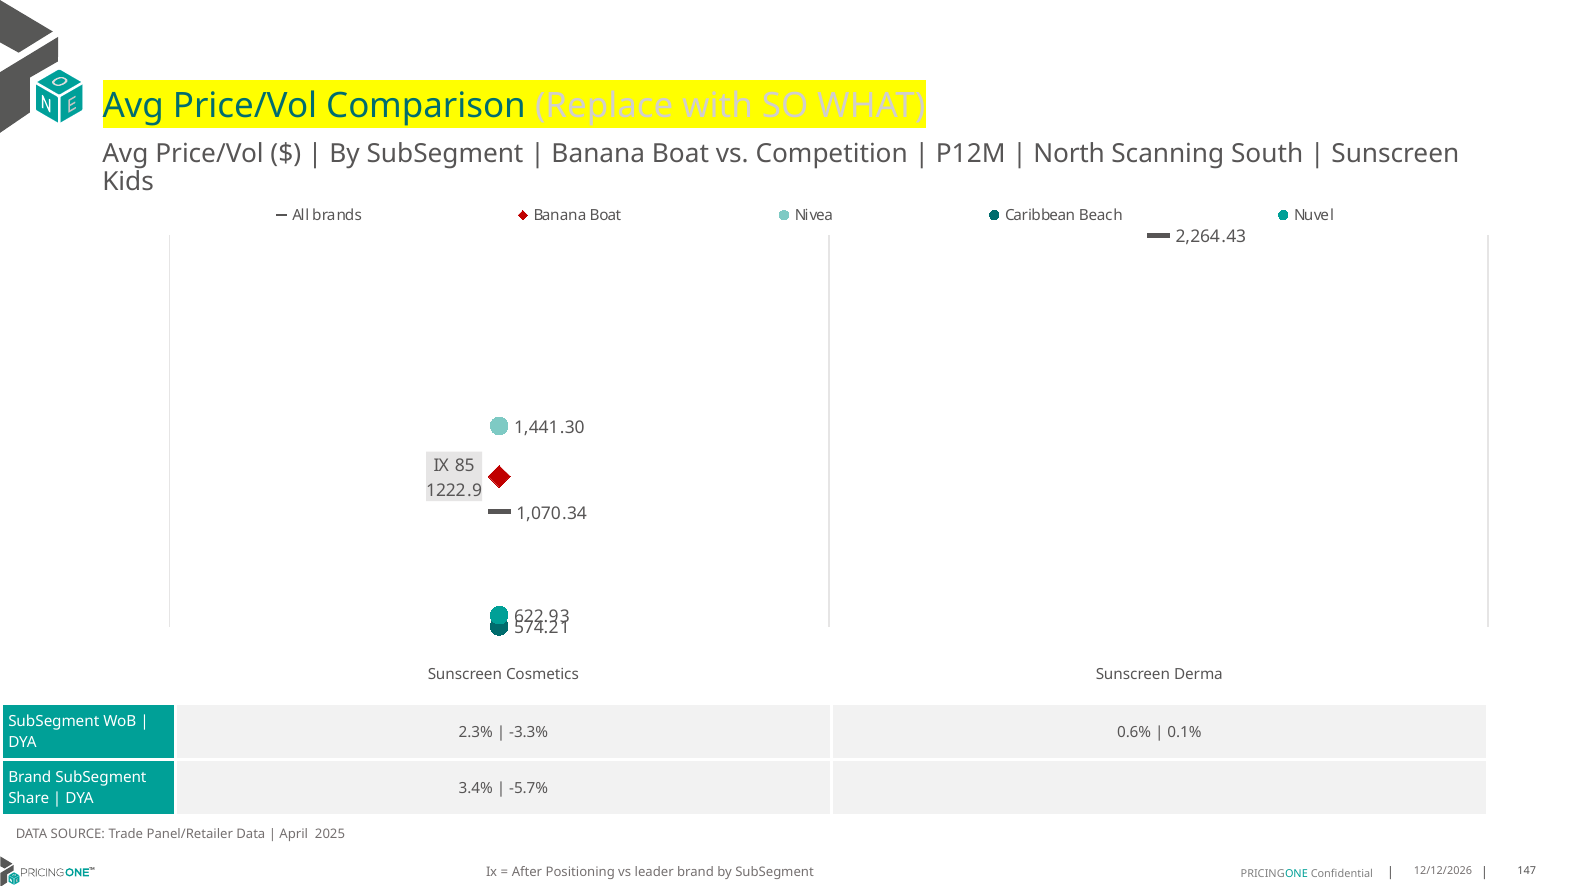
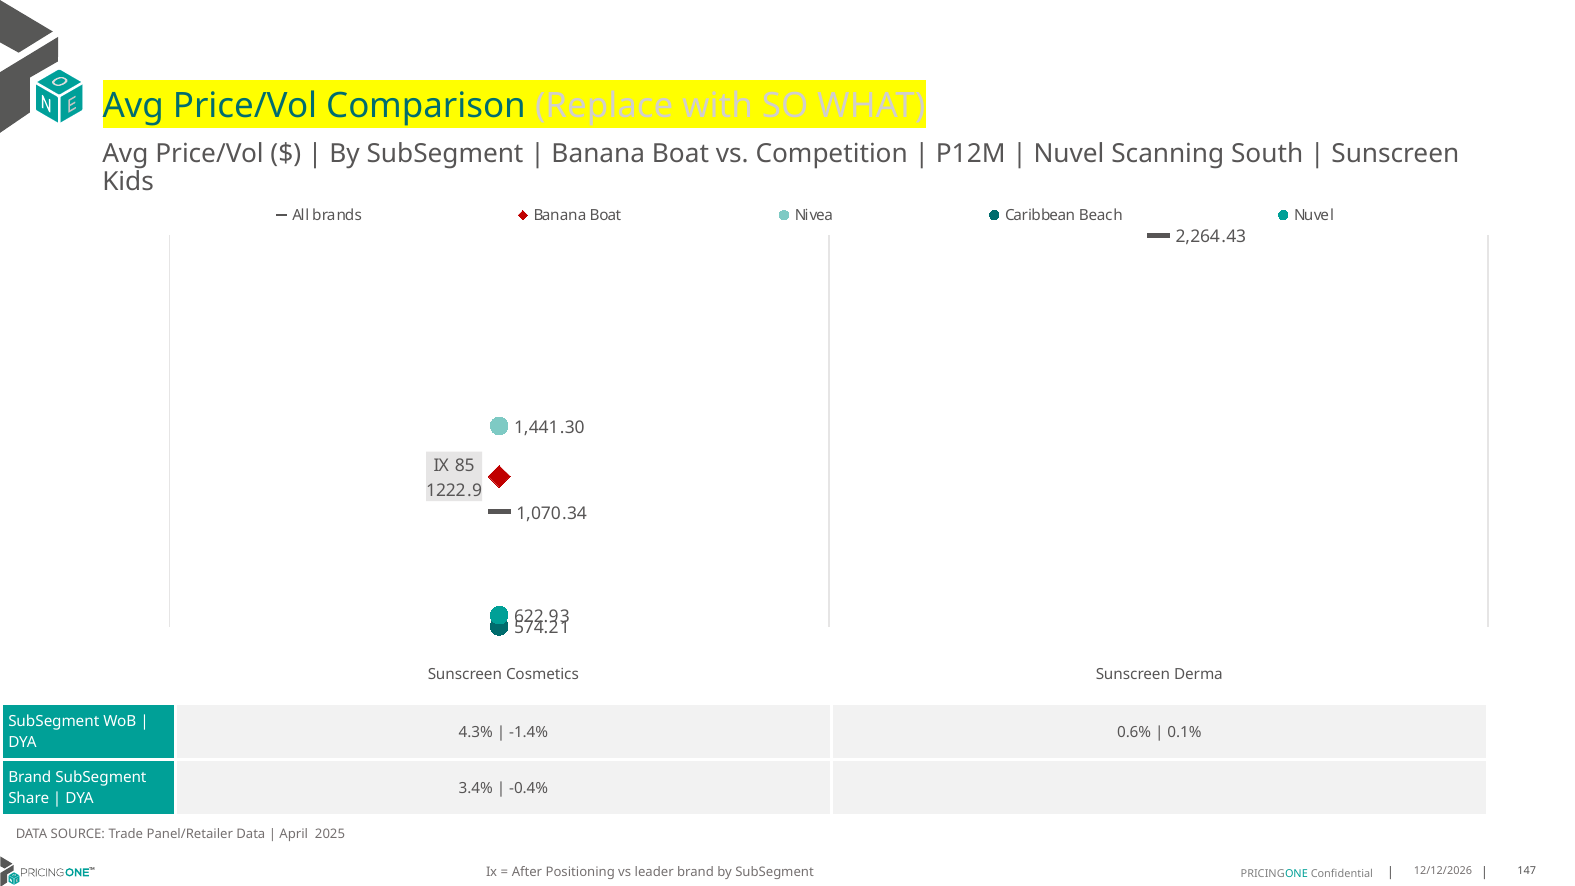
North at (1069, 154): North -> Nuvel
2.3%: 2.3% -> 4.3%
-3.3%: -3.3% -> -1.4%
-5.7%: -5.7% -> -0.4%
